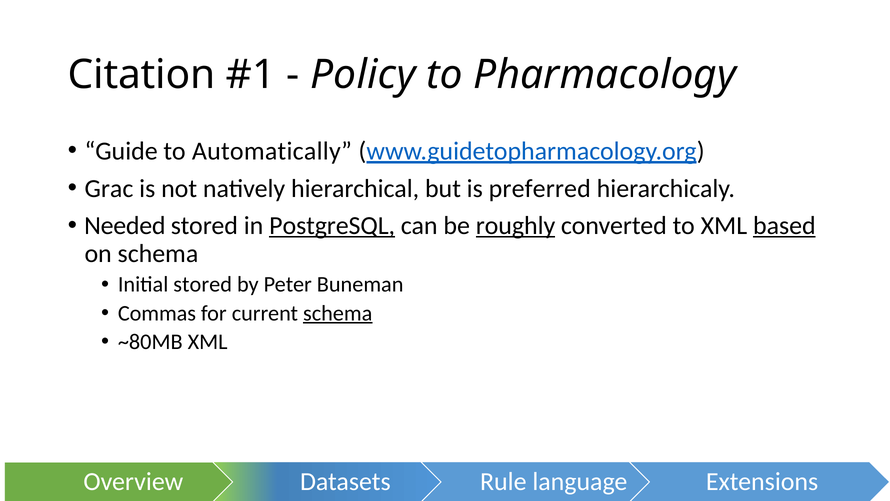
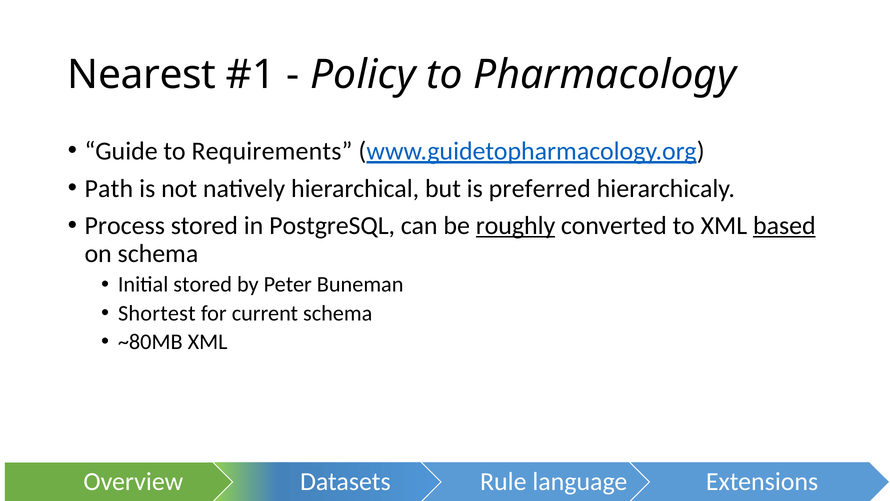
Citation: Citation -> Nearest
Automatically: Automatically -> Requirements
Grac: Grac -> Path
Needed: Needed -> Process
PostgreSQL underline: present -> none
Commas: Commas -> Shortest
schema at (338, 313) underline: present -> none
